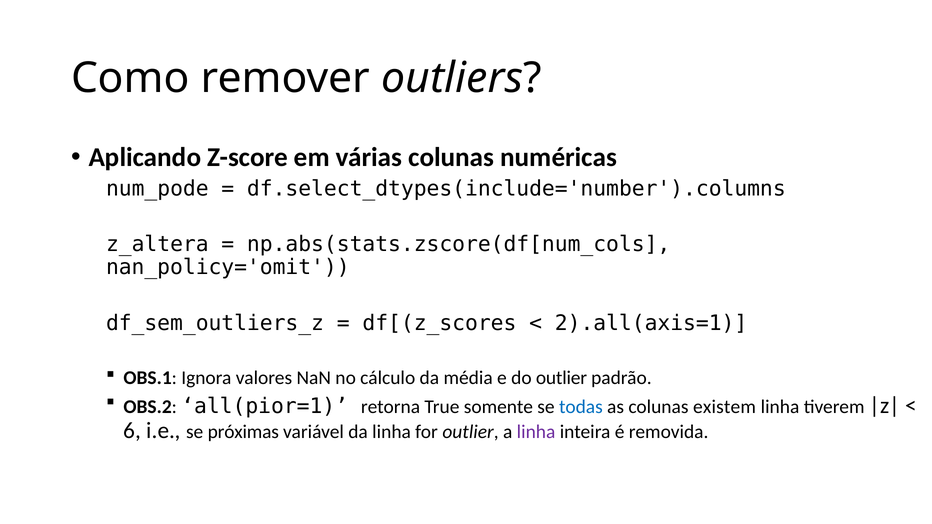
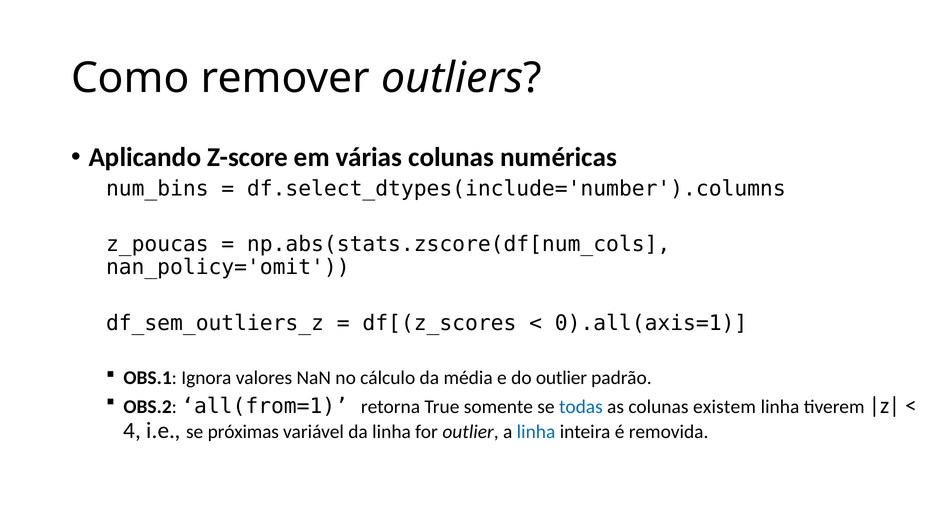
num_pode: num_pode -> num_bins
z_altera: z_altera -> z_poucas
2).all(axis=1: 2).all(axis=1 -> 0).all(axis=1
all(pior=1: all(pior=1 -> all(from=1
6: 6 -> 4
linha at (536, 432) colour: purple -> blue
